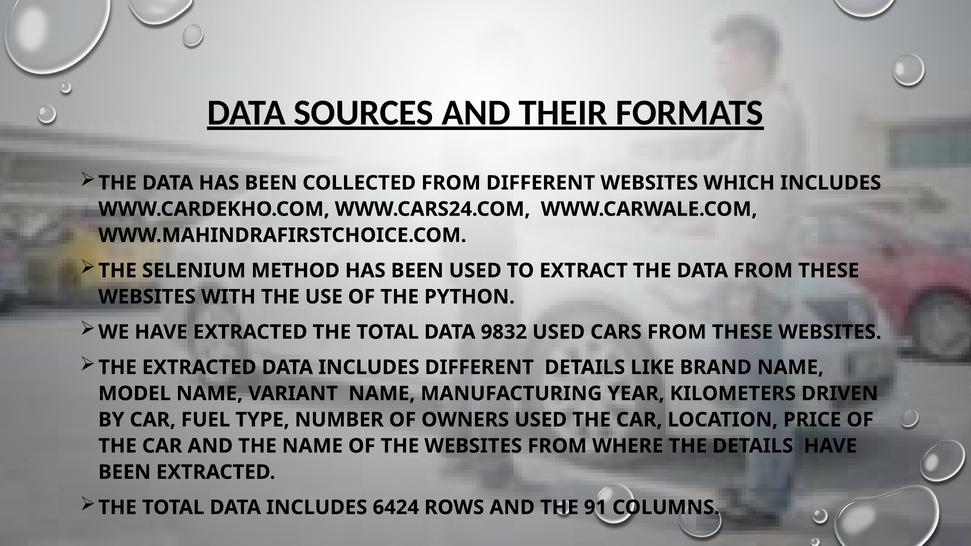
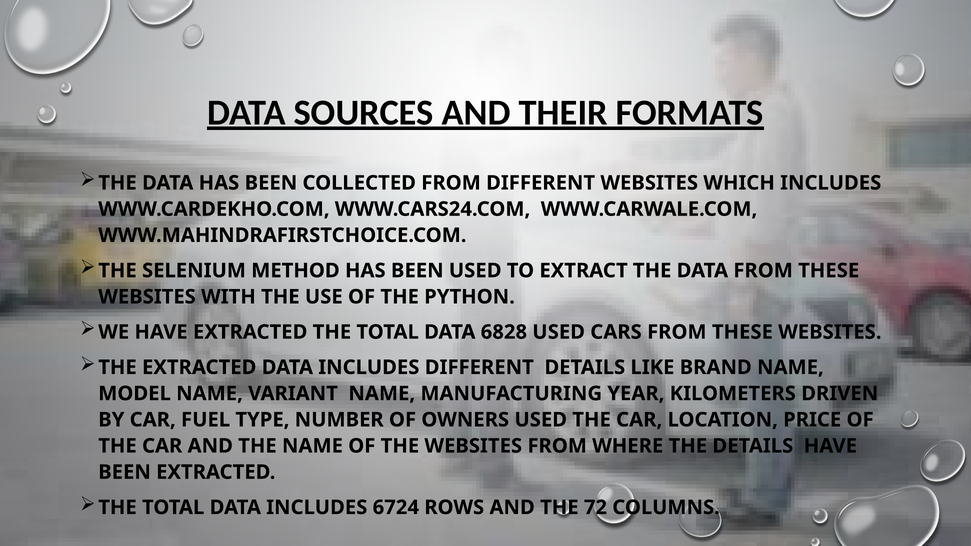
9832: 9832 -> 6828
6424: 6424 -> 6724
91: 91 -> 72
